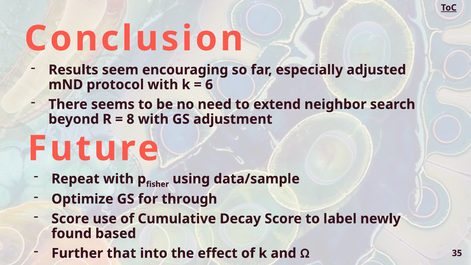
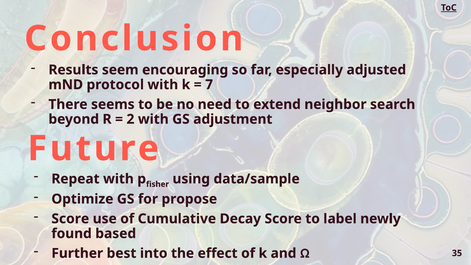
6: 6 -> 7
8: 8 -> 2
through: through -> propose
that: that -> best
